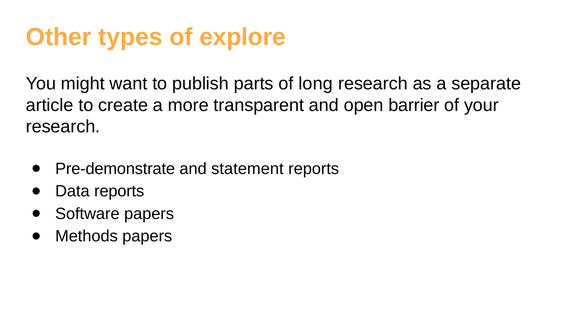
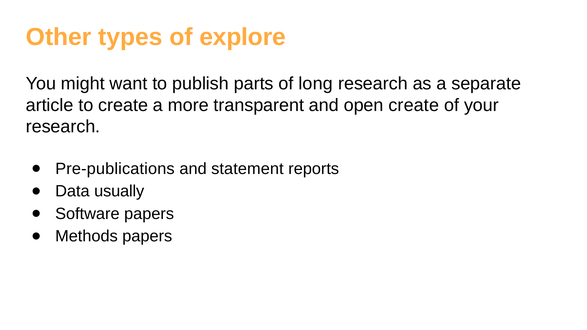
open barrier: barrier -> create
Pre-demonstrate: Pre-demonstrate -> Pre-publications
Data reports: reports -> usually
